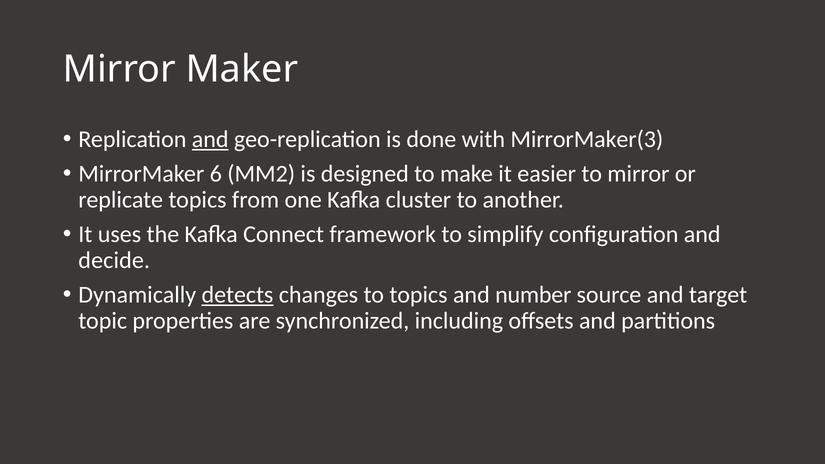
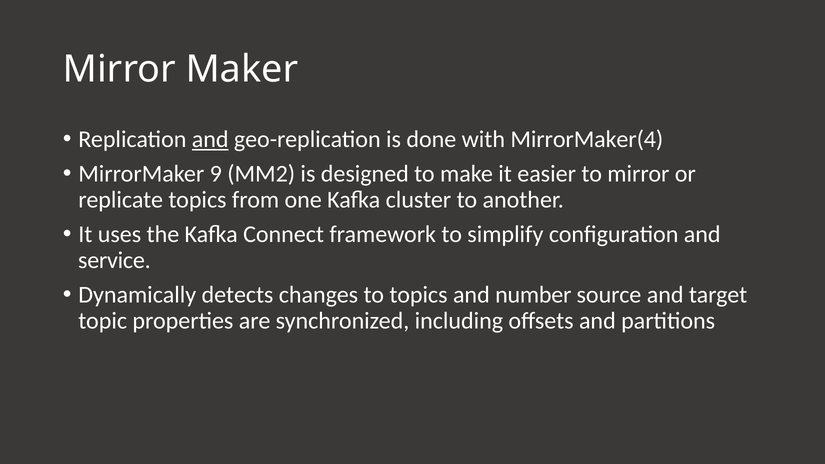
MirrorMaker(3: MirrorMaker(3 -> MirrorMaker(4
6: 6 -> 9
decide: decide -> service
detects underline: present -> none
